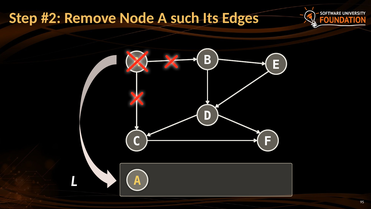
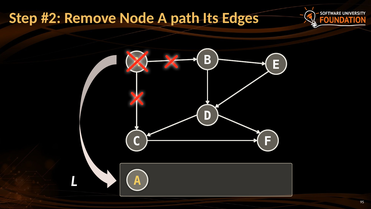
such: such -> path
